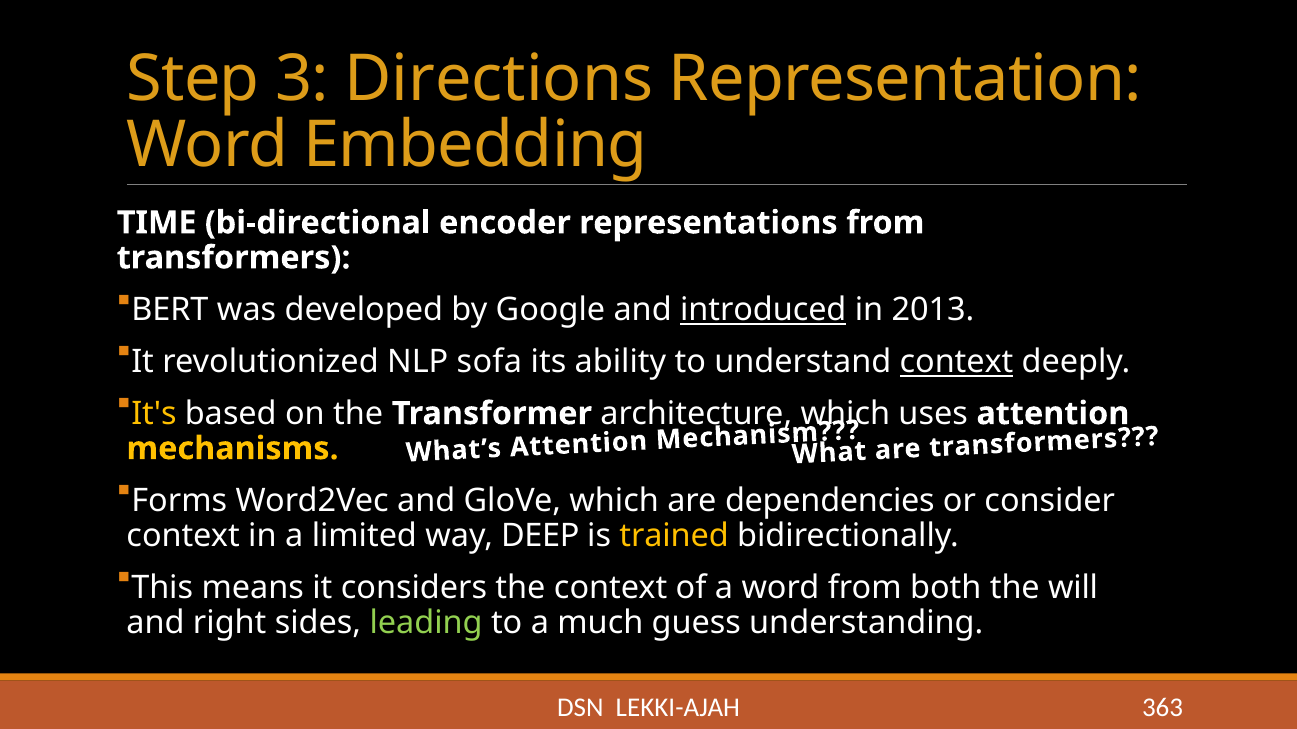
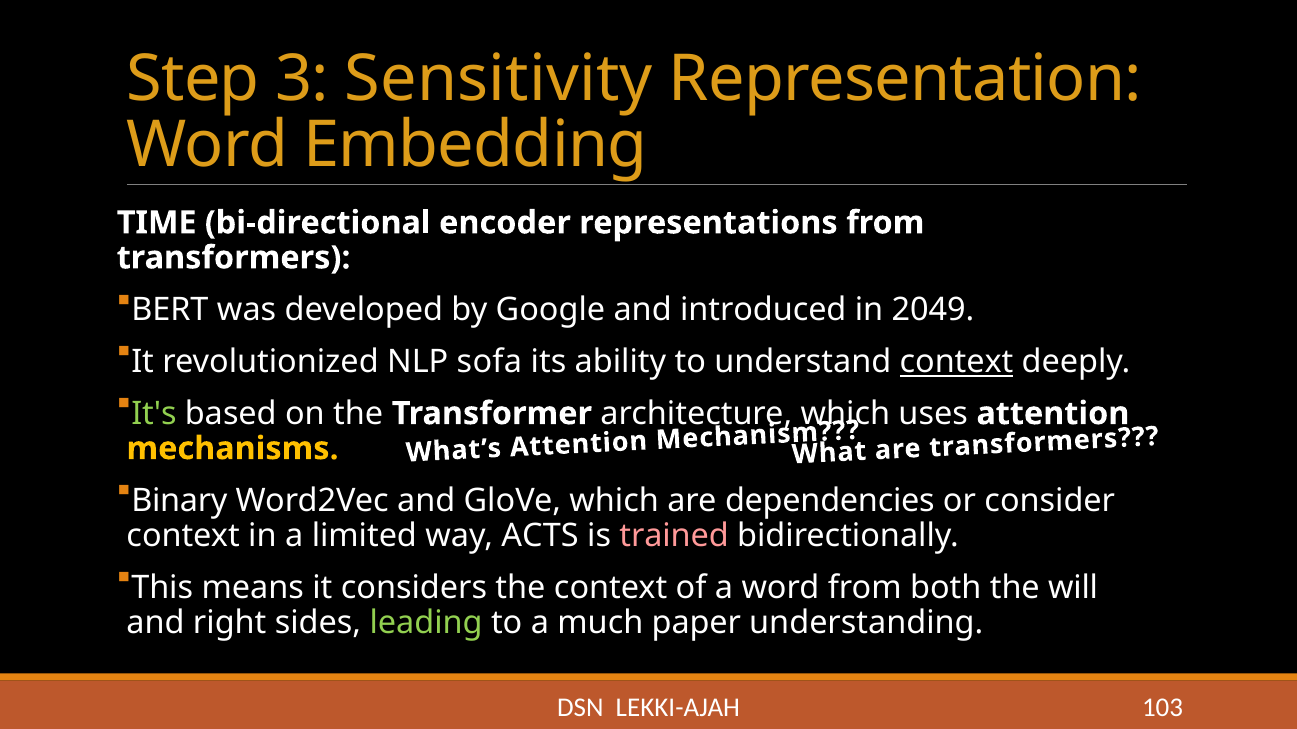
Directions: Directions -> Sensitivity
introduced underline: present -> none
2013: 2013 -> 2049
It's colour: yellow -> light green
Forms: Forms -> Binary
DEEP: DEEP -> ACTS
trained colour: yellow -> pink
guess: guess -> paper
363: 363 -> 103
